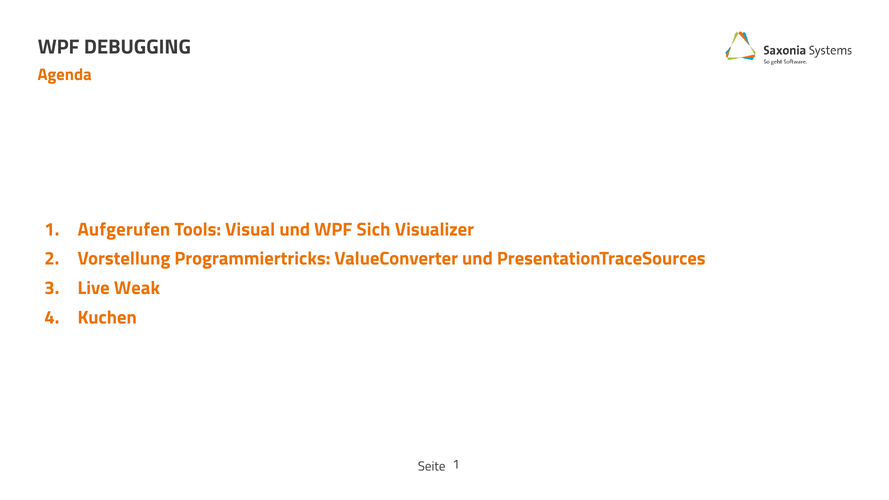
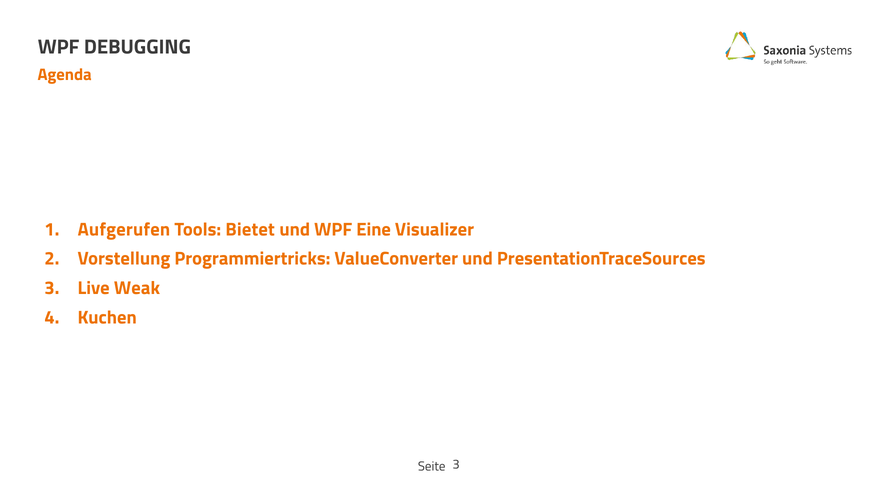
Visual: Visual -> Bietet
Sich: Sich -> Eine
1 at (456, 465): 1 -> 3
